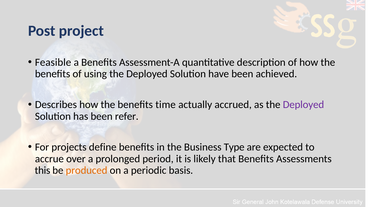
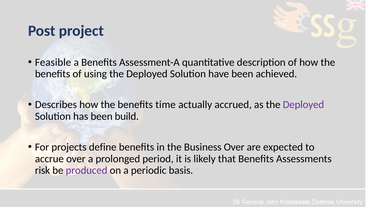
refer: refer -> build
Business Type: Type -> Over
this: this -> risk
produced colour: orange -> purple
